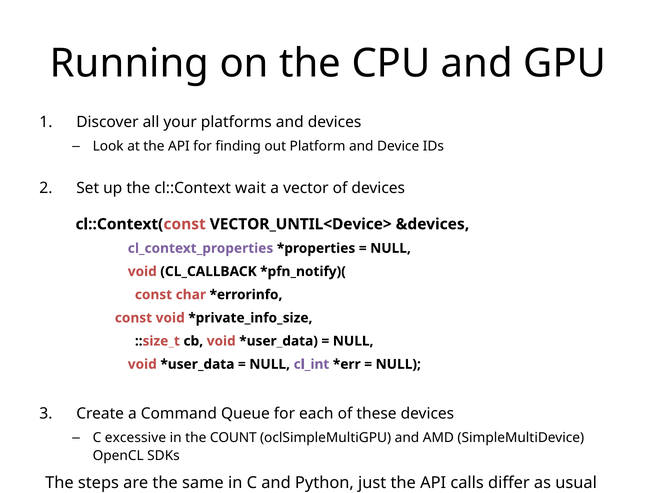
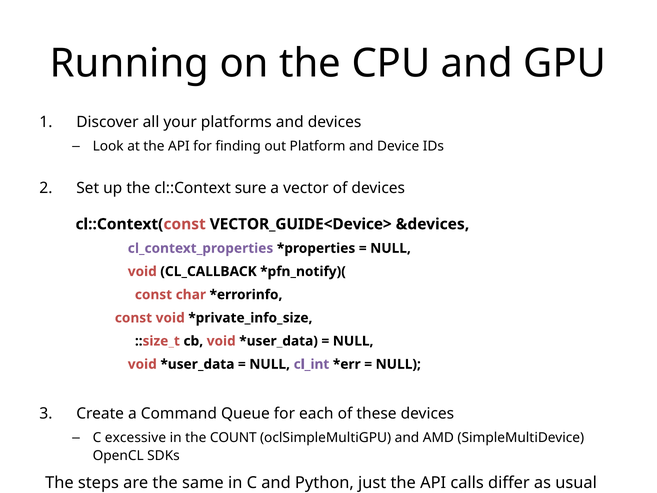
wait: wait -> sure
VECTOR_UNTIL<Device>: VECTOR_UNTIL<Device> -> VECTOR_GUIDE<Device>
